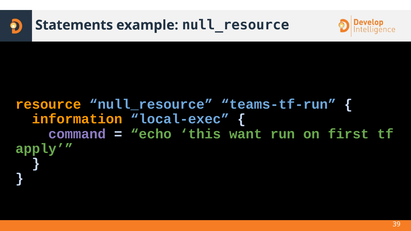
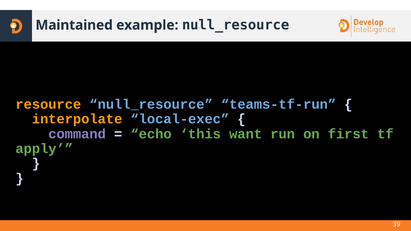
Statements: Statements -> Maintained
information: information -> interpolate
